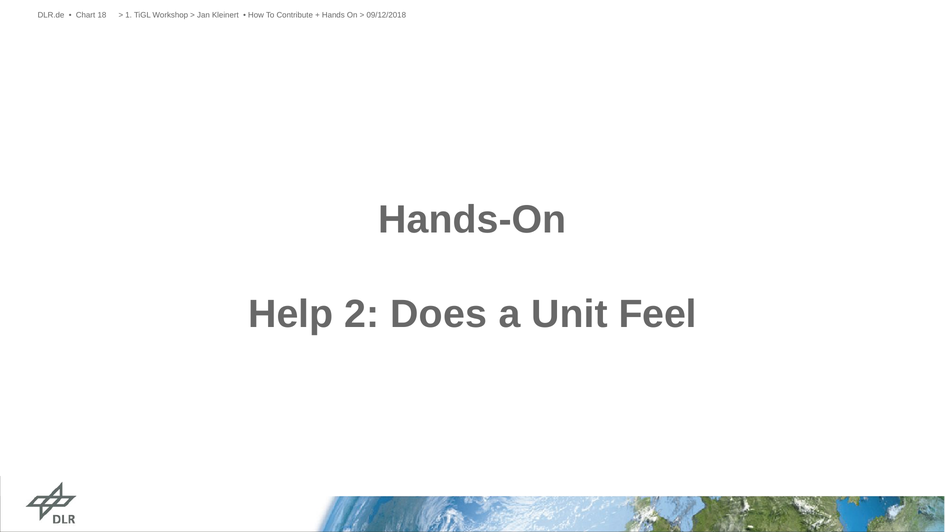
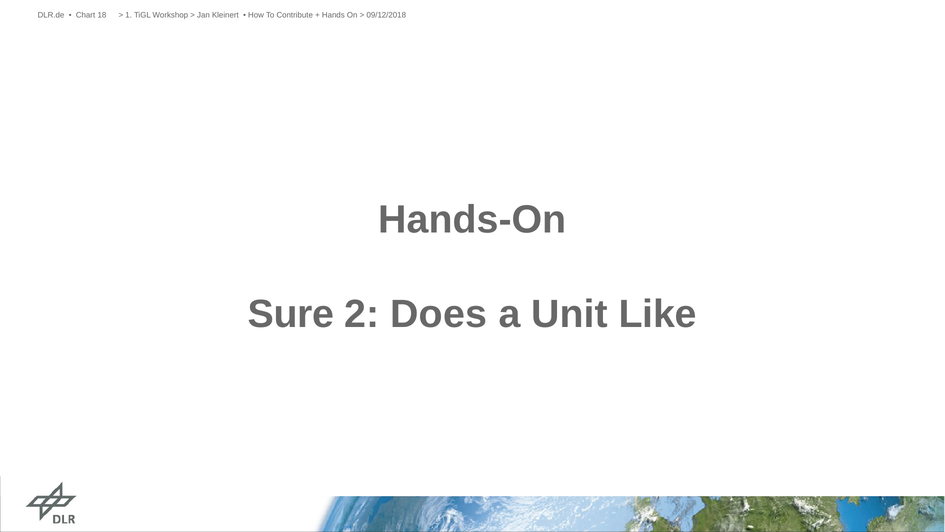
Help: Help -> Sure
Feel: Feel -> Like
